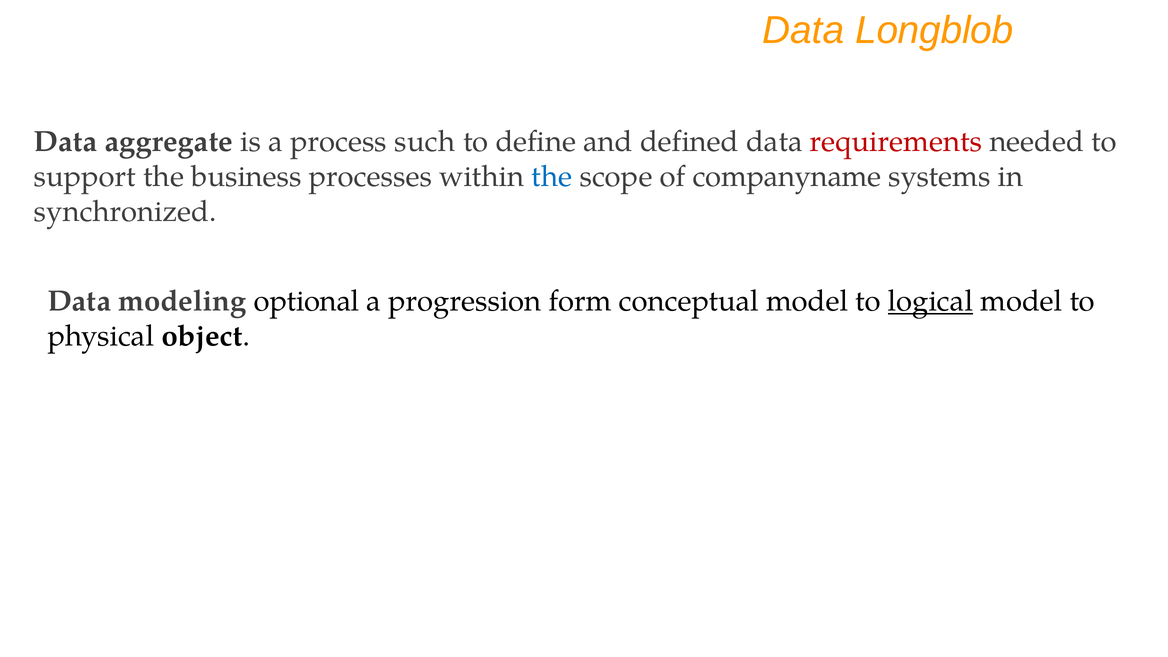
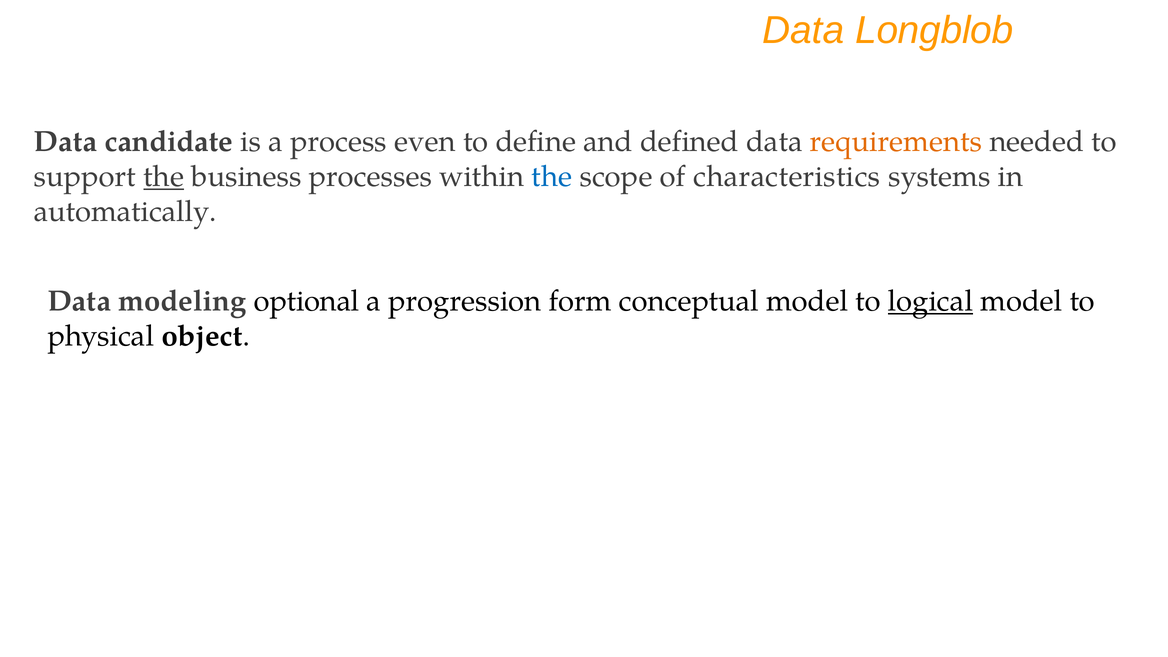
aggregate: aggregate -> candidate
such: such -> even
requirements colour: red -> orange
the at (164, 177) underline: none -> present
companyname: companyname -> characteristics
synchronized: synchronized -> automatically
